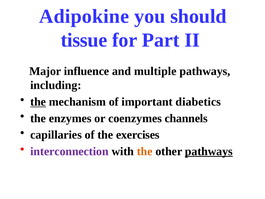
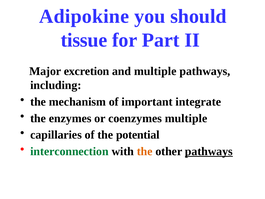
influence: influence -> excretion
the at (38, 102) underline: present -> none
diabetics: diabetics -> integrate
coenzymes channels: channels -> multiple
exercises: exercises -> potential
interconnection colour: purple -> green
